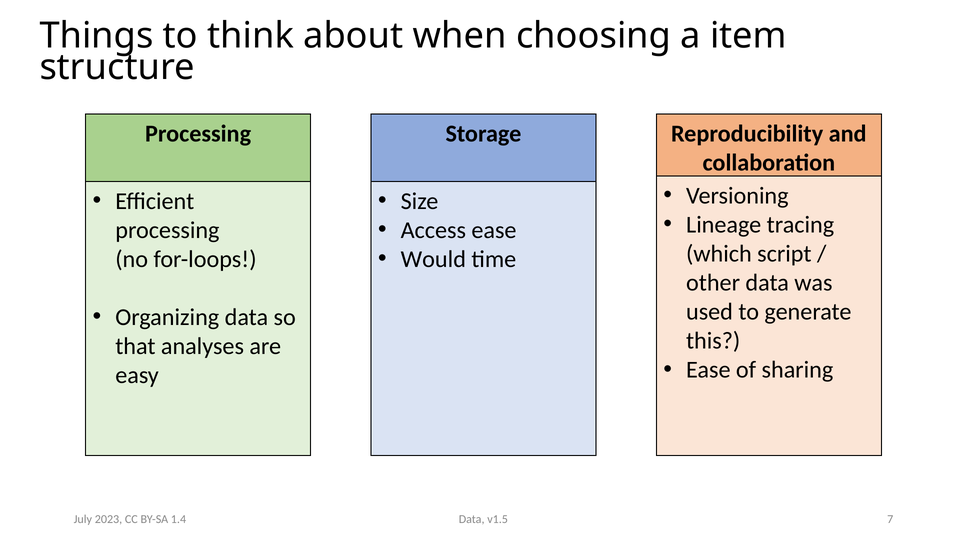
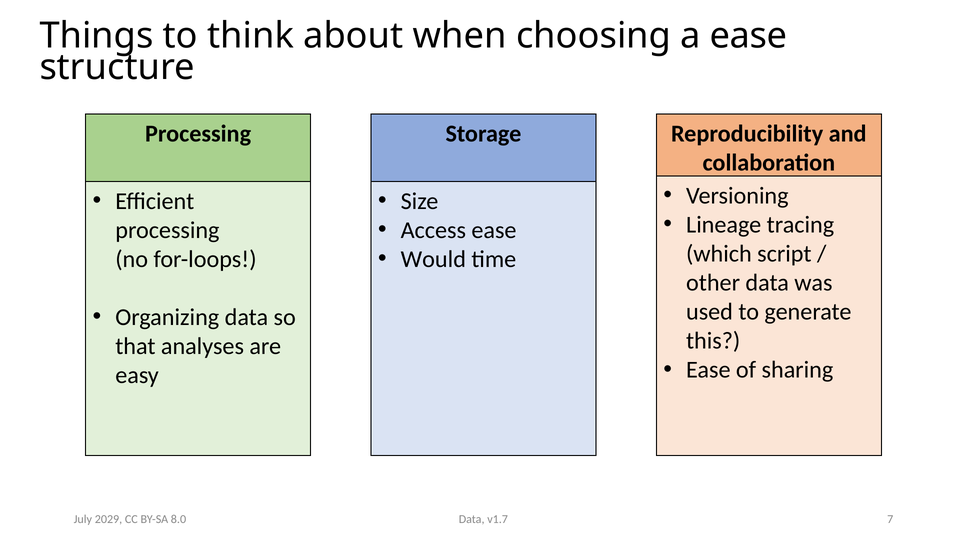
a item: item -> ease
v1.5: v1.5 -> v1.7
2023: 2023 -> 2029
1.4: 1.4 -> 8.0
